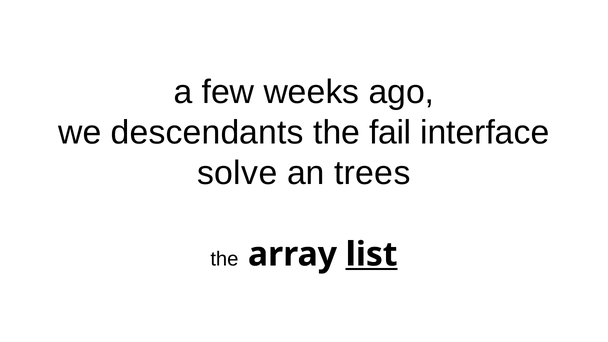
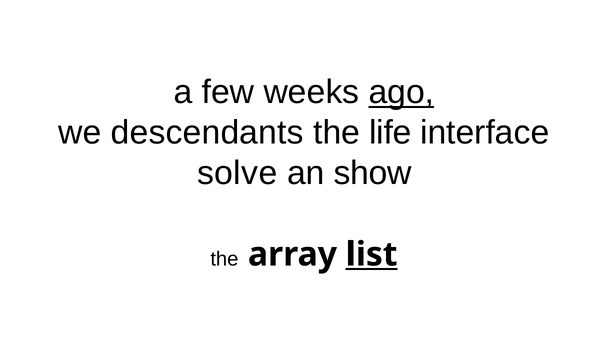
ago underline: none -> present
fail: fail -> life
trees: trees -> show
